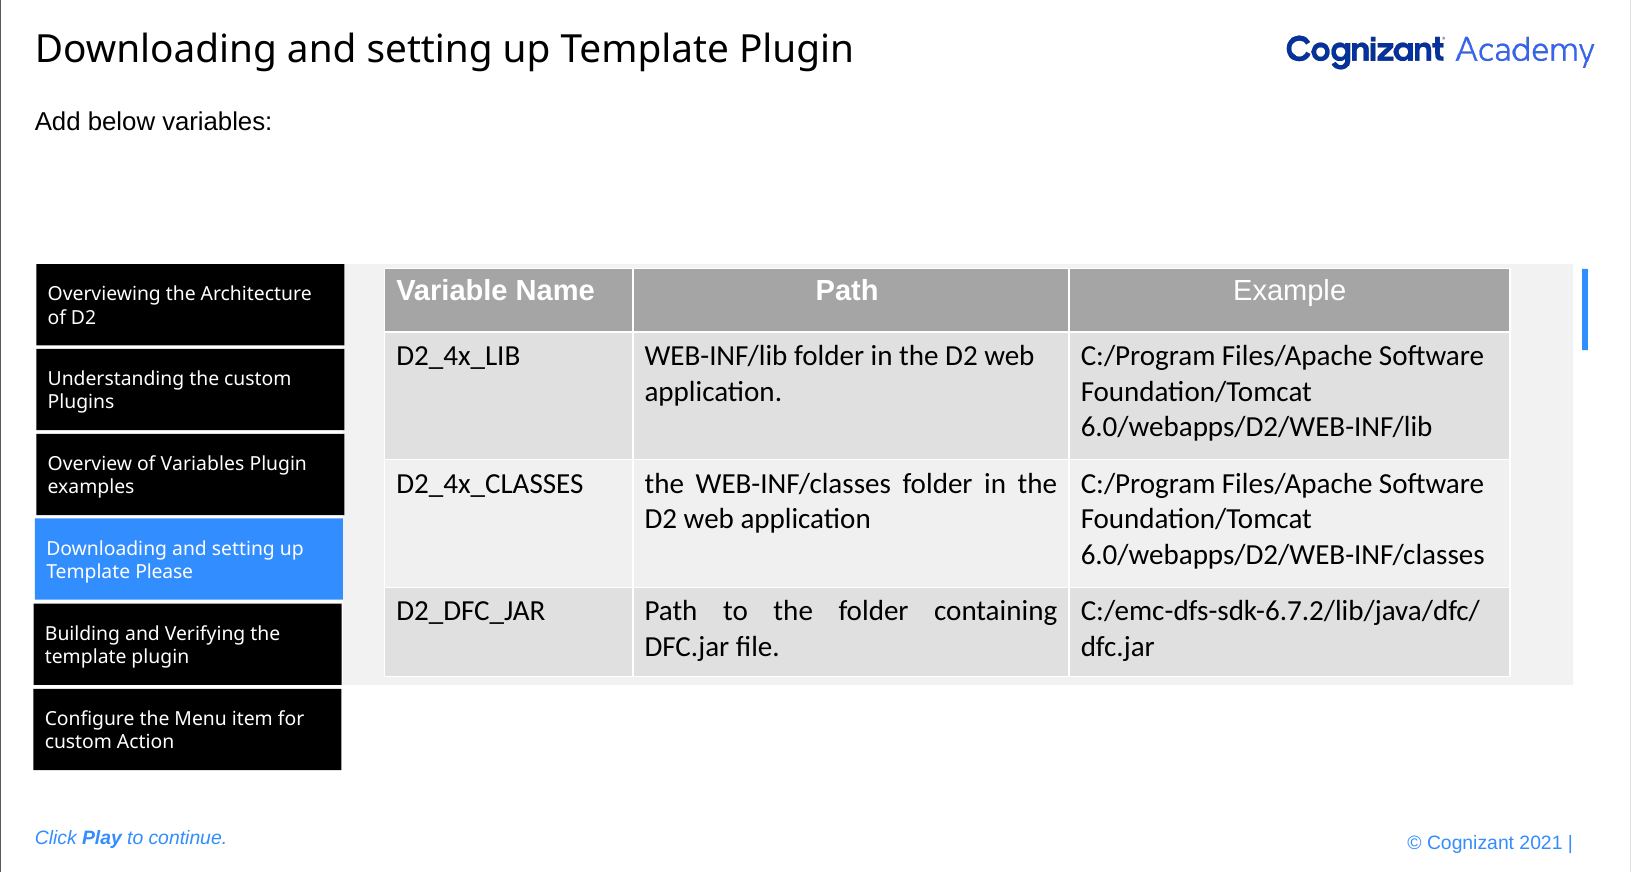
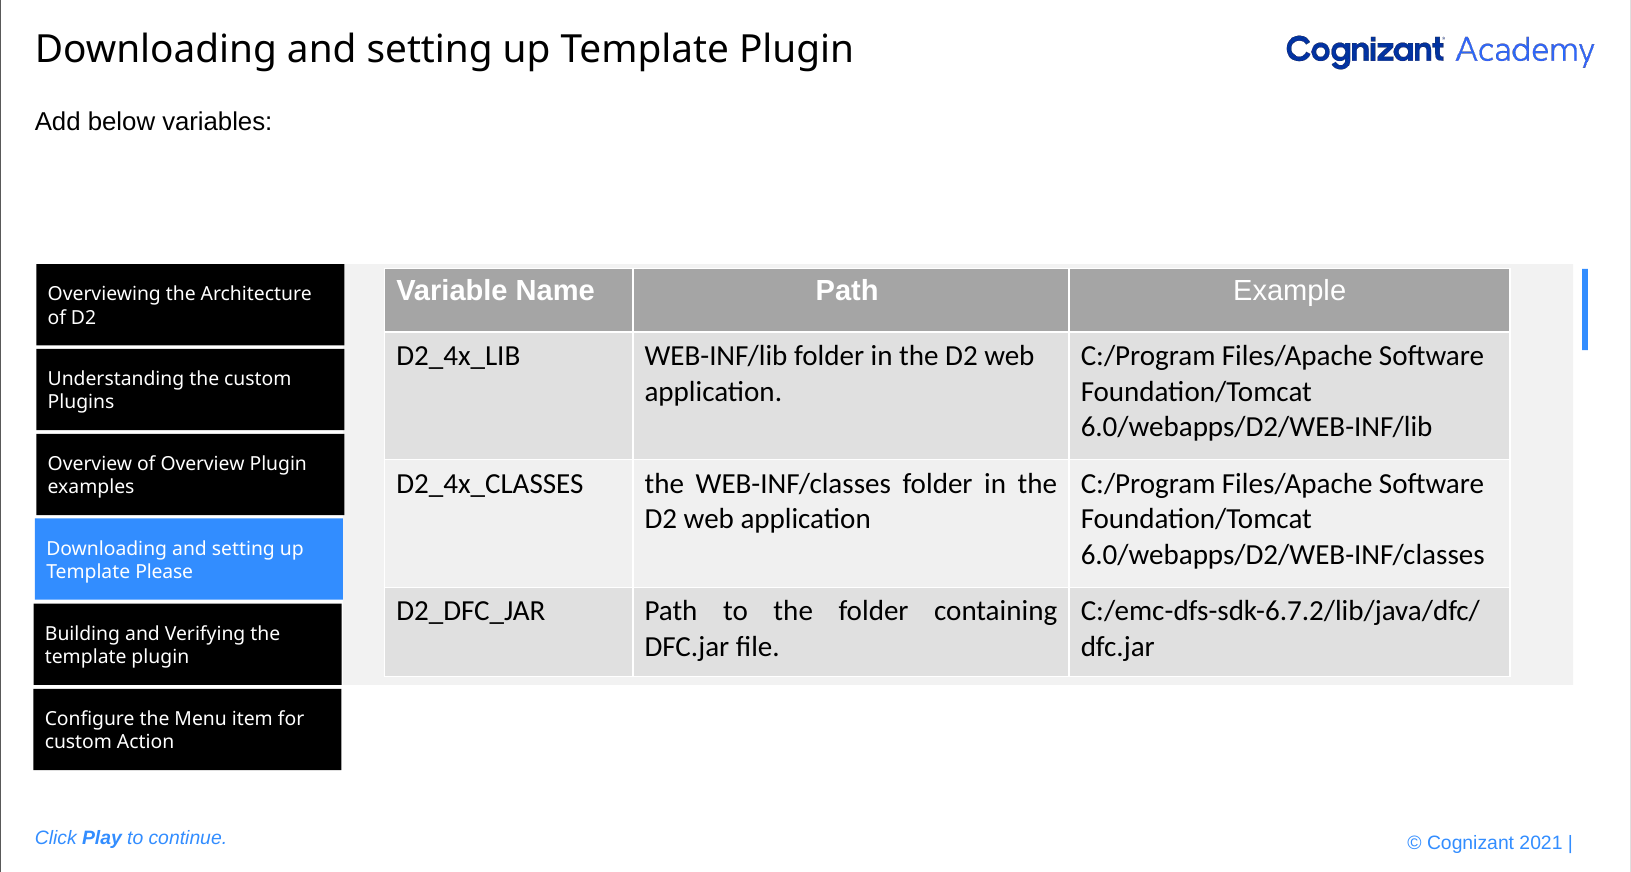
of Variables: Variables -> Overview
